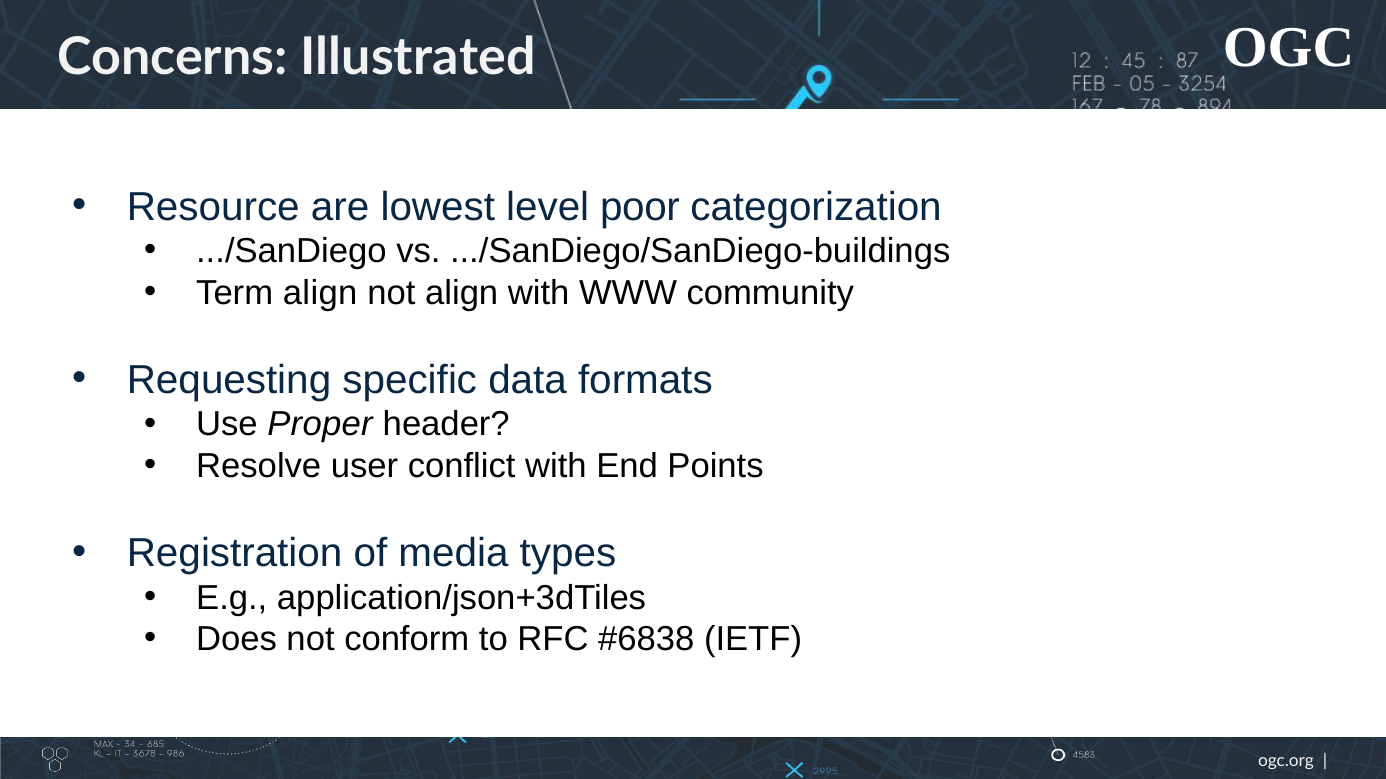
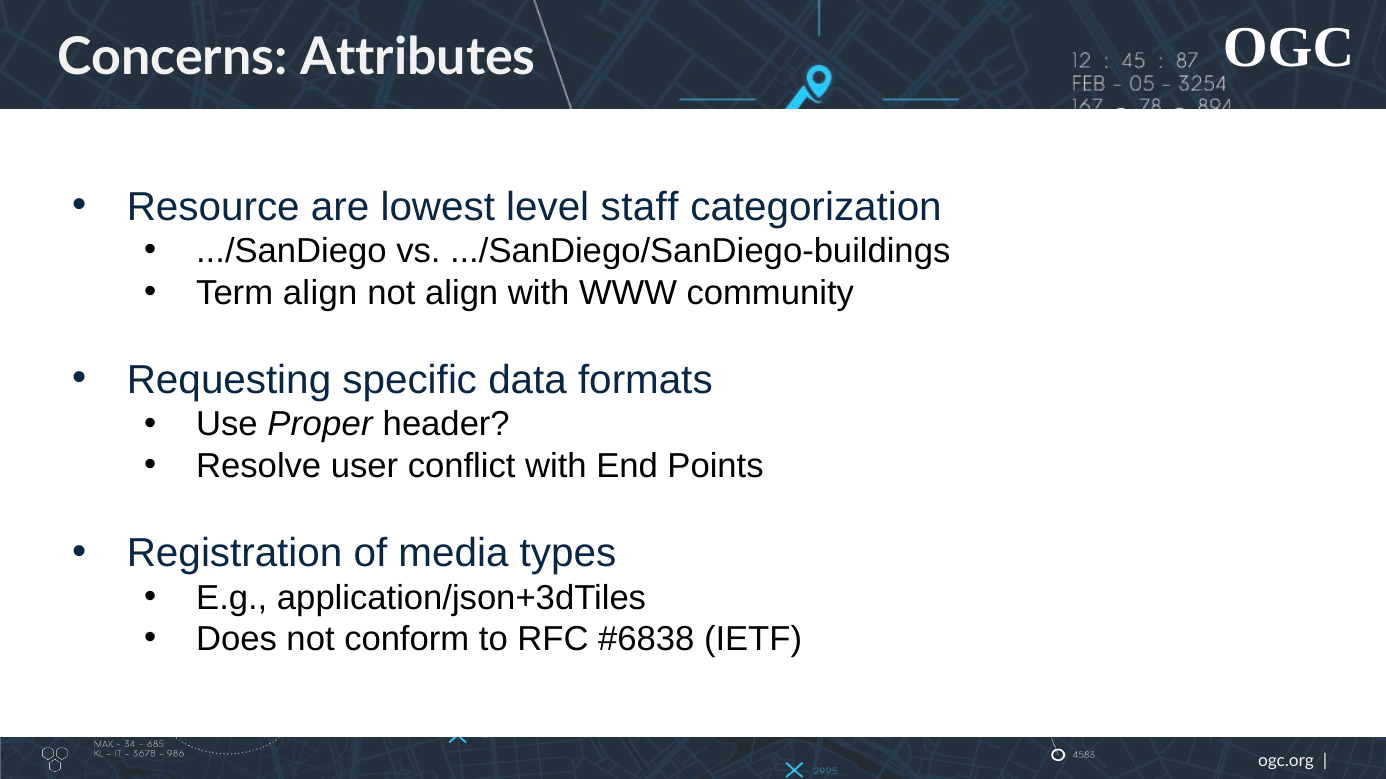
Illustrated: Illustrated -> Attributes
poor: poor -> staff
